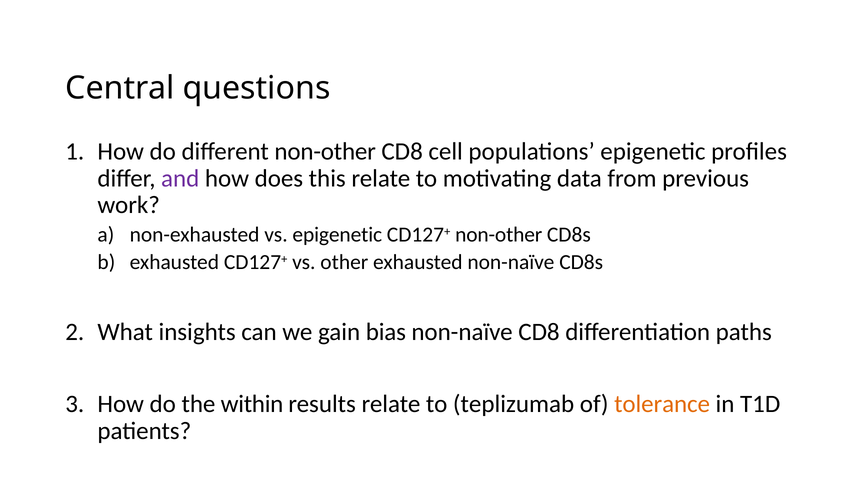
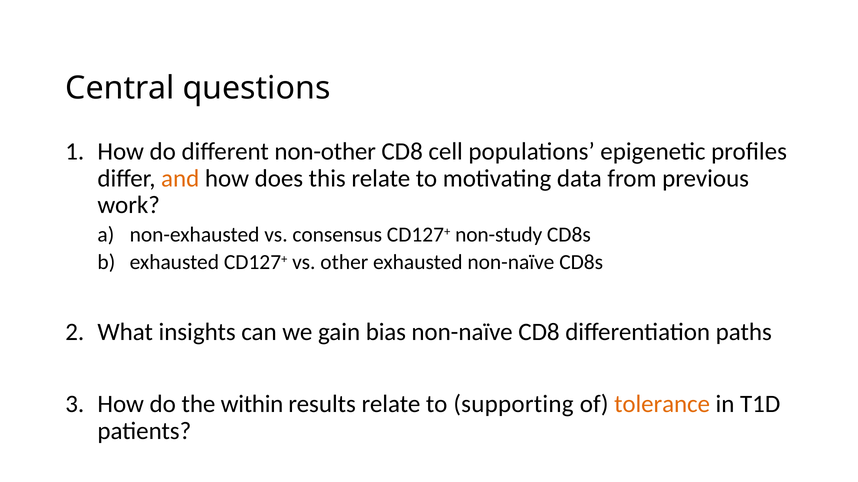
and colour: purple -> orange
vs epigenetic: epigenetic -> consensus
CD127+ non-other: non-other -> non-study
teplizumab: teplizumab -> supporting
